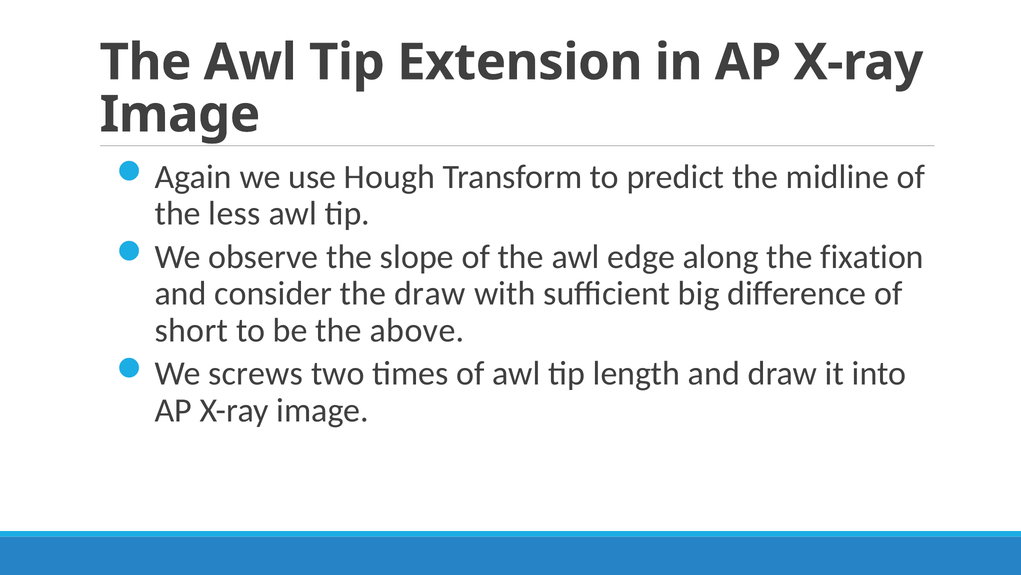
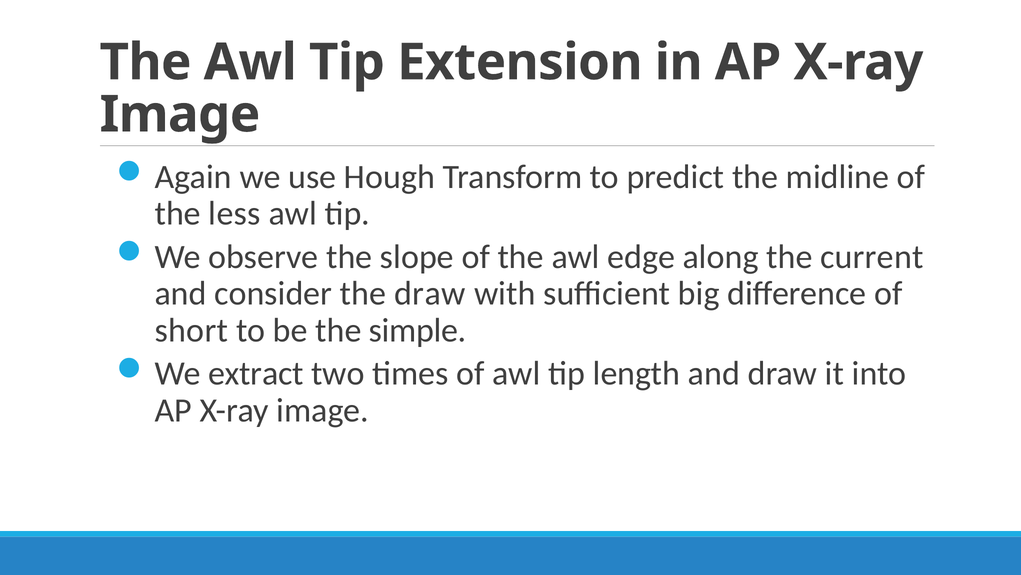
fixation: fixation -> current
above: above -> simple
screws: screws -> extract
